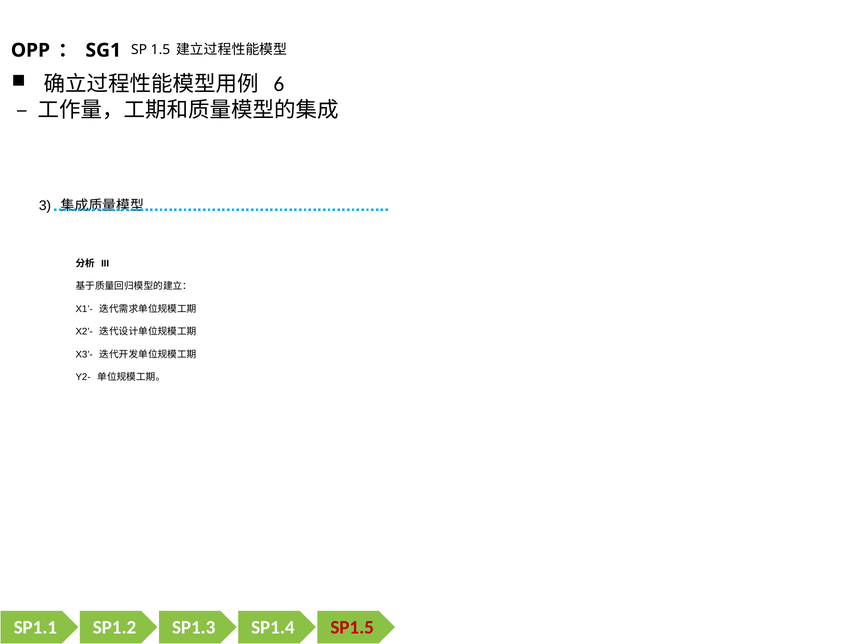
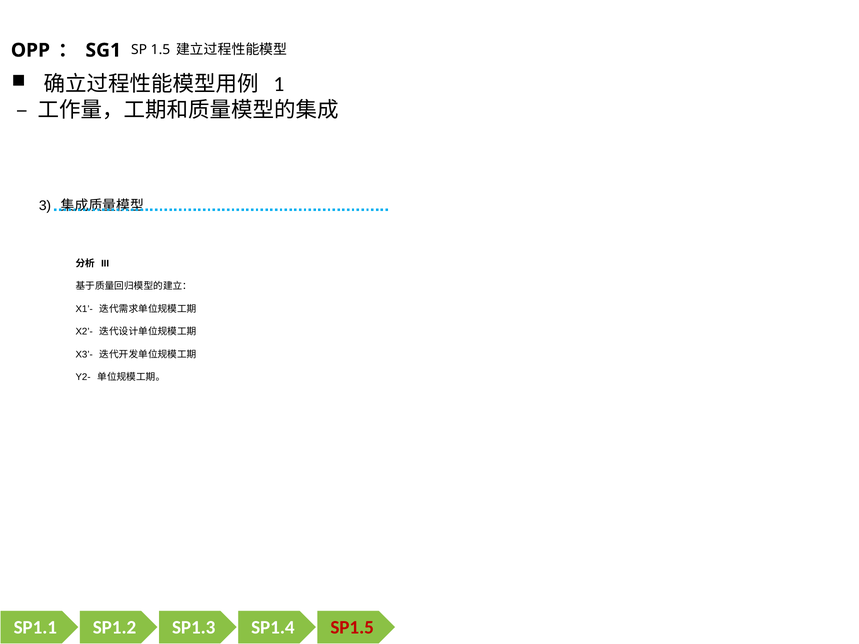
6: 6 -> 1
